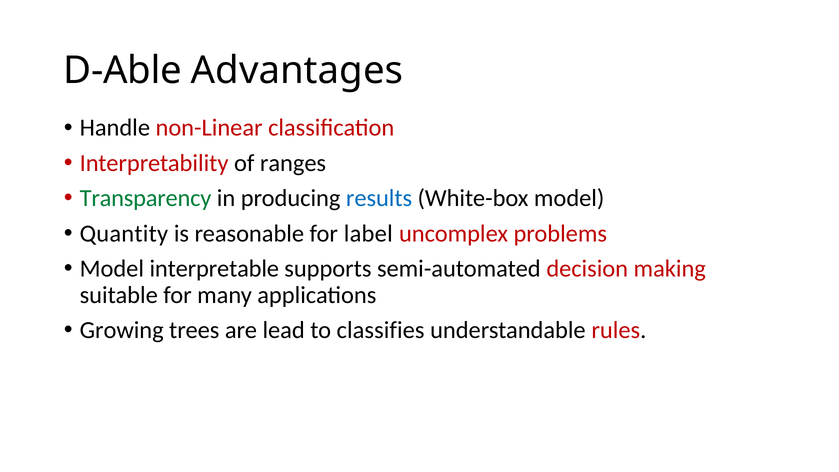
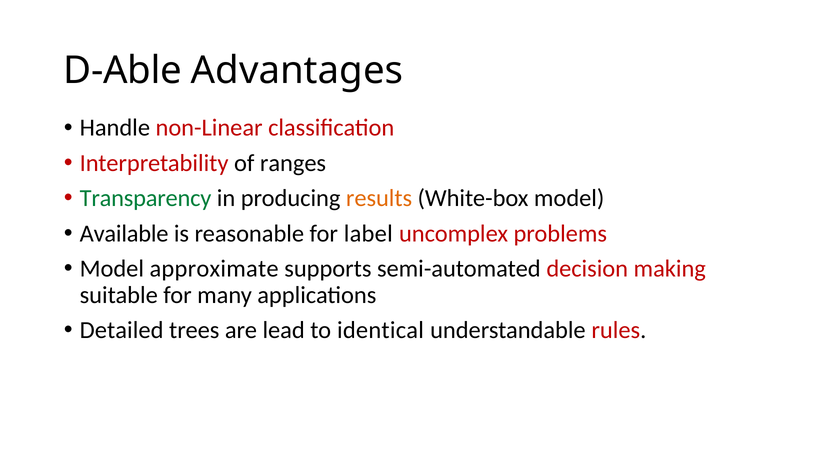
results colour: blue -> orange
Quantity: Quantity -> Available
interpretable: interpretable -> approximate
Growing: Growing -> Detailed
classifies: classifies -> identical
